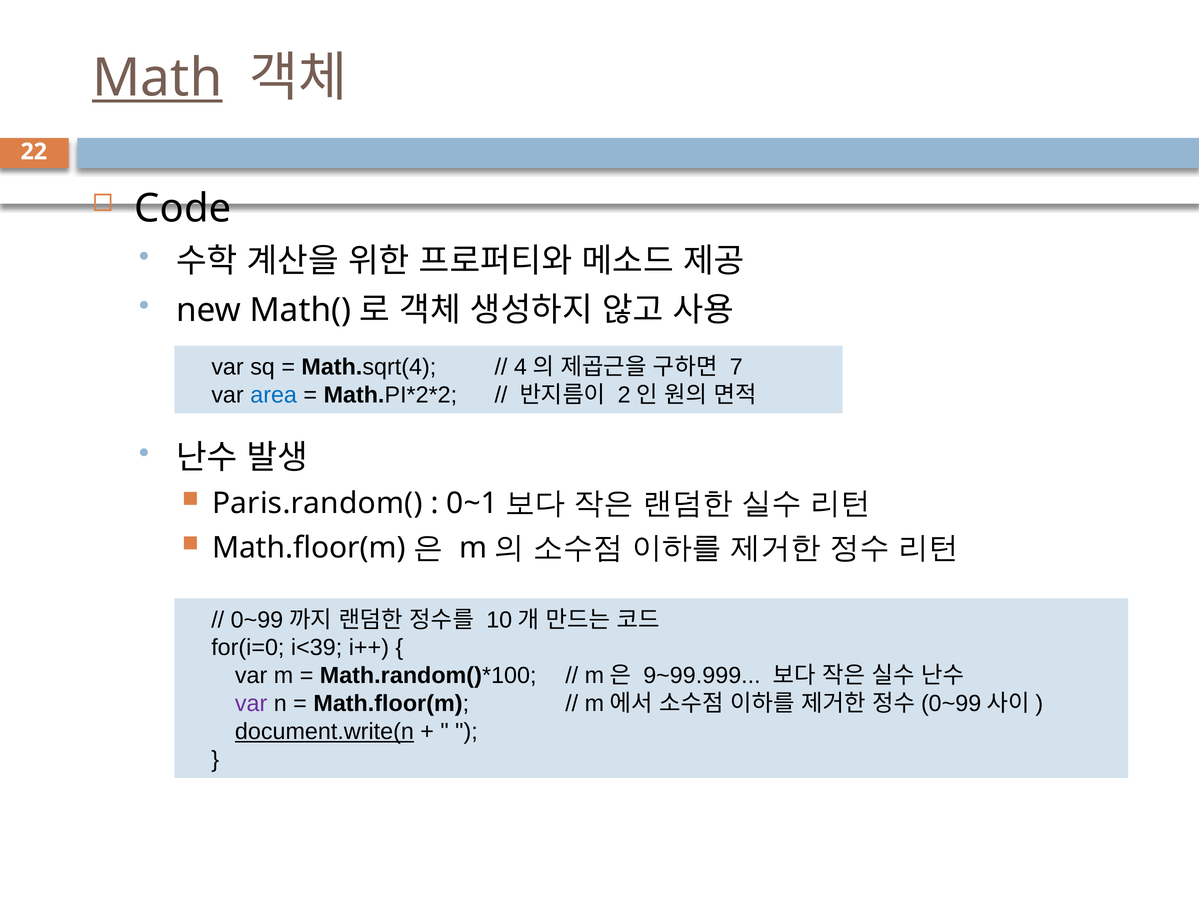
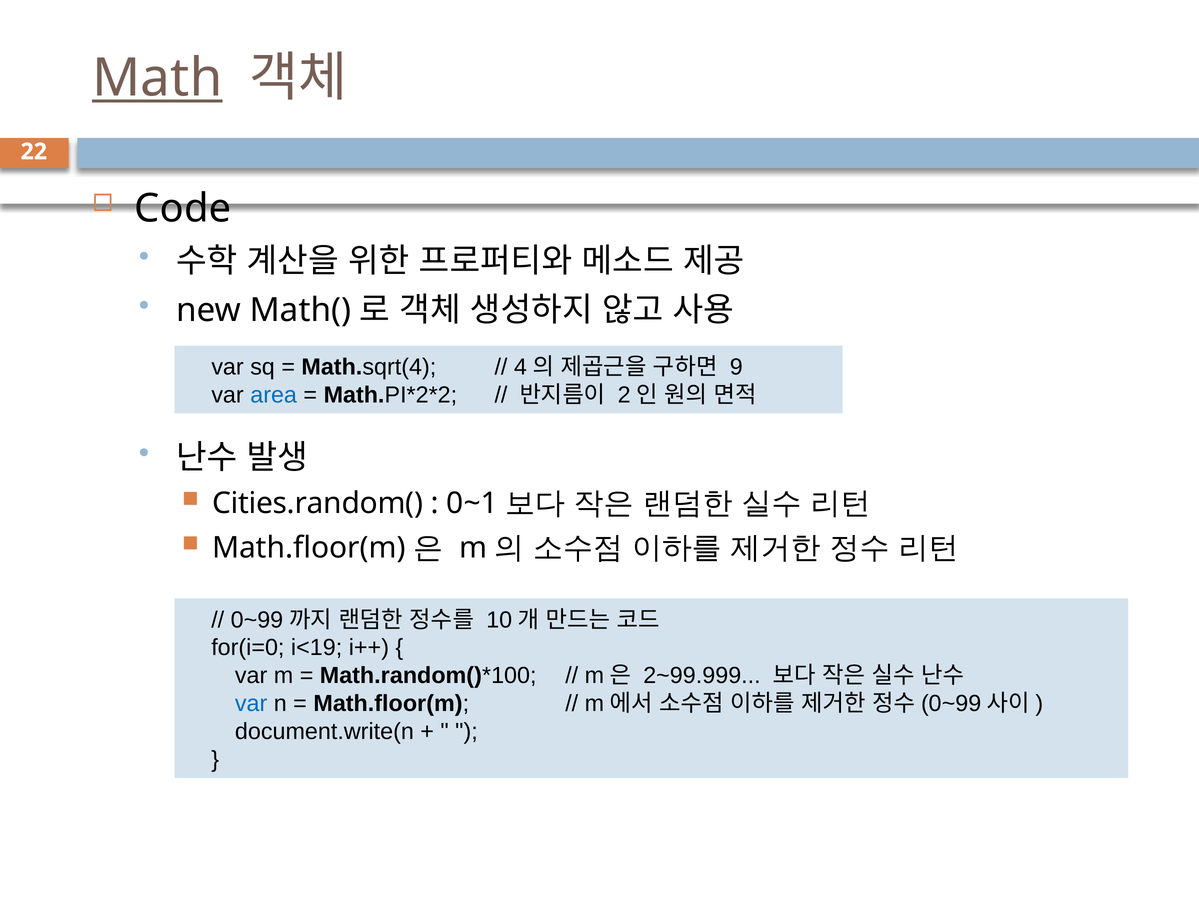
7: 7 -> 9
Paris.random(: Paris.random( -> Cities.random(
i<39: i<39 -> i<19
9~99.999: 9~99.999 -> 2~99.999
var at (251, 704) colour: purple -> blue
document.write(n underline: present -> none
